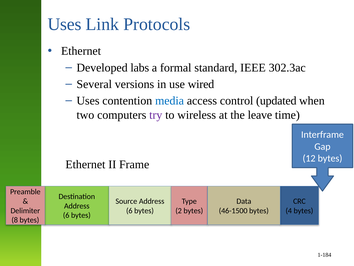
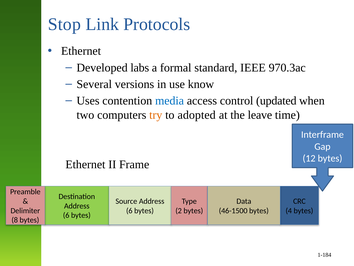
Uses at (65, 24): Uses -> Stop
302.3ac: 302.3ac -> 970.3ac
wired: wired -> know
try colour: purple -> orange
wireless: wireless -> adopted
